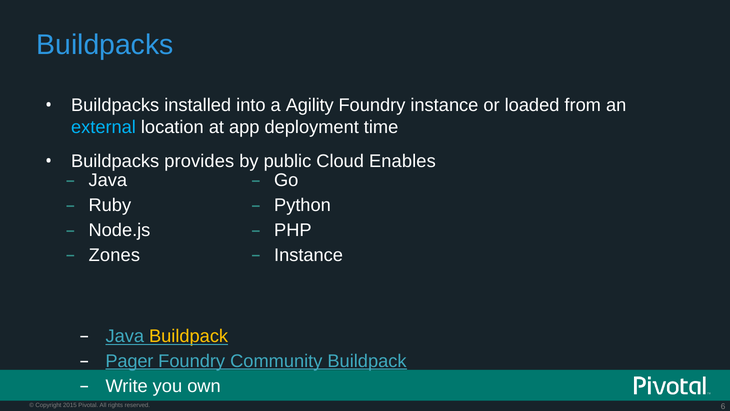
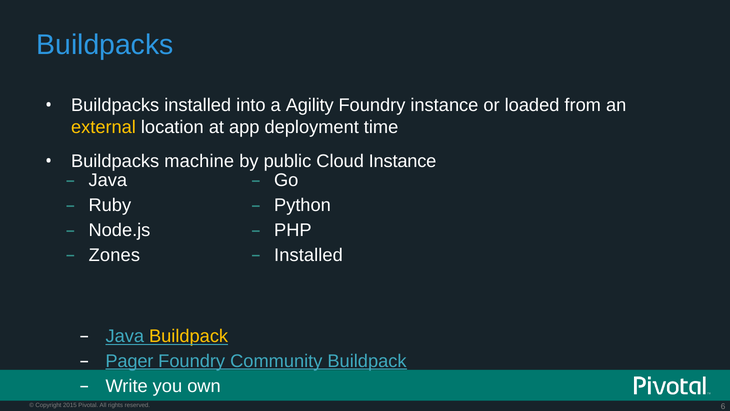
external colour: light blue -> yellow
provides: provides -> machine
Cloud Enables: Enables -> Instance
Instance at (309, 255): Instance -> Installed
